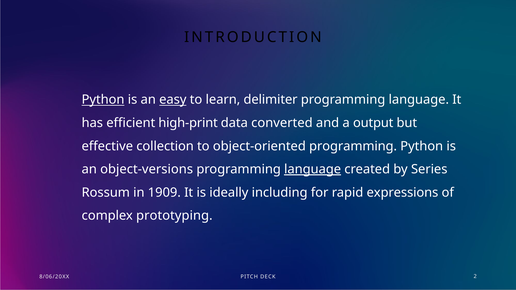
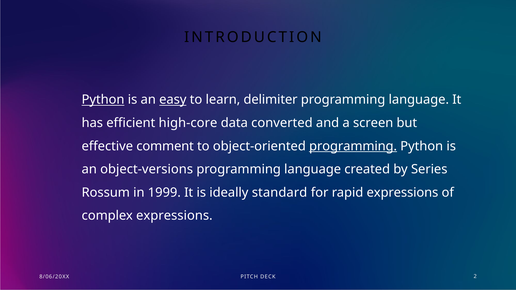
high-print: high-print -> high-core
output: output -> screen
collection: collection -> comment
programming at (353, 146) underline: none -> present
language at (313, 169) underline: present -> none
1909: 1909 -> 1999
including: including -> standard
complex prototyping: prototyping -> expressions
